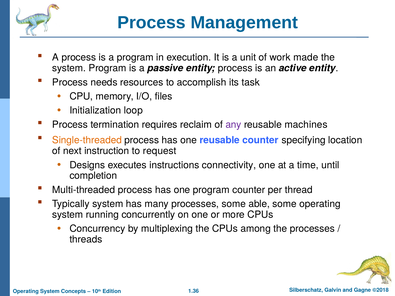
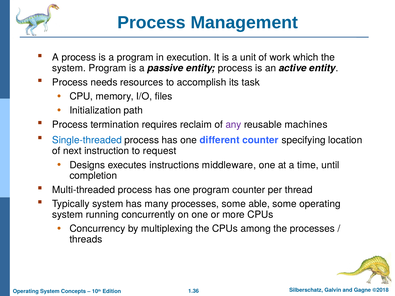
made: made -> which
loop: loop -> path
Single-threaded colour: orange -> blue
one reusable: reusable -> different
connectivity: connectivity -> middleware
